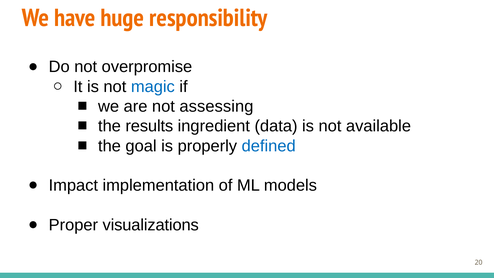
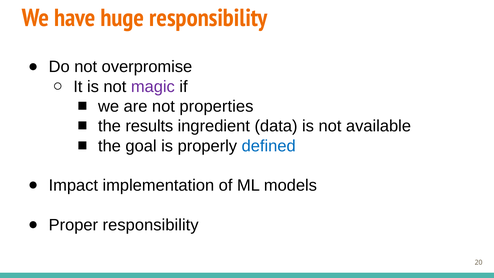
magic colour: blue -> purple
assessing: assessing -> properties
Proper visualizations: visualizations -> responsibility
